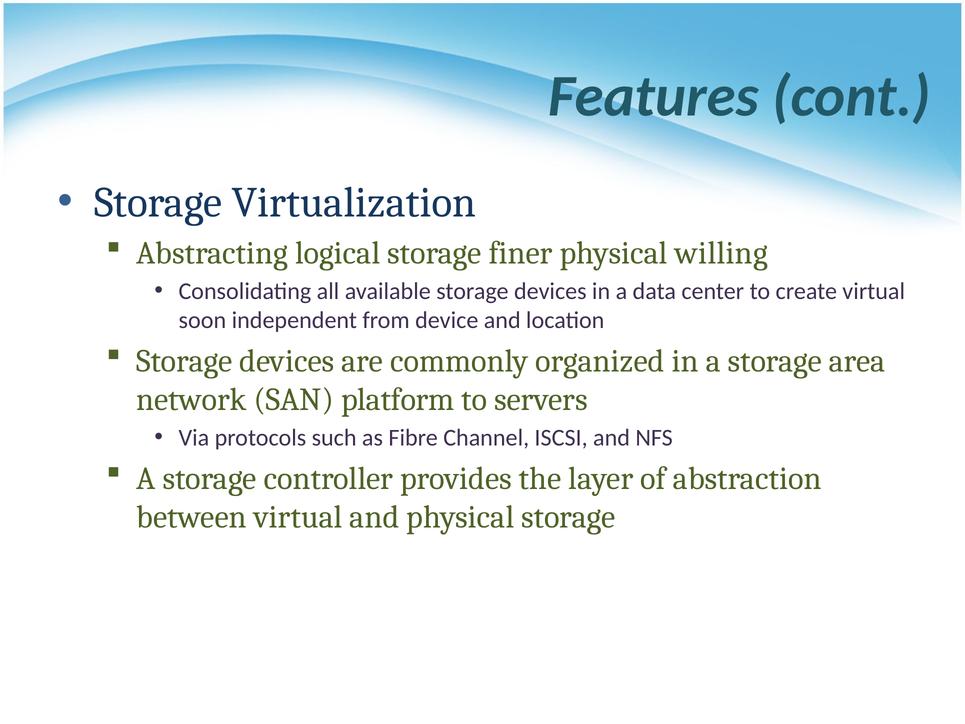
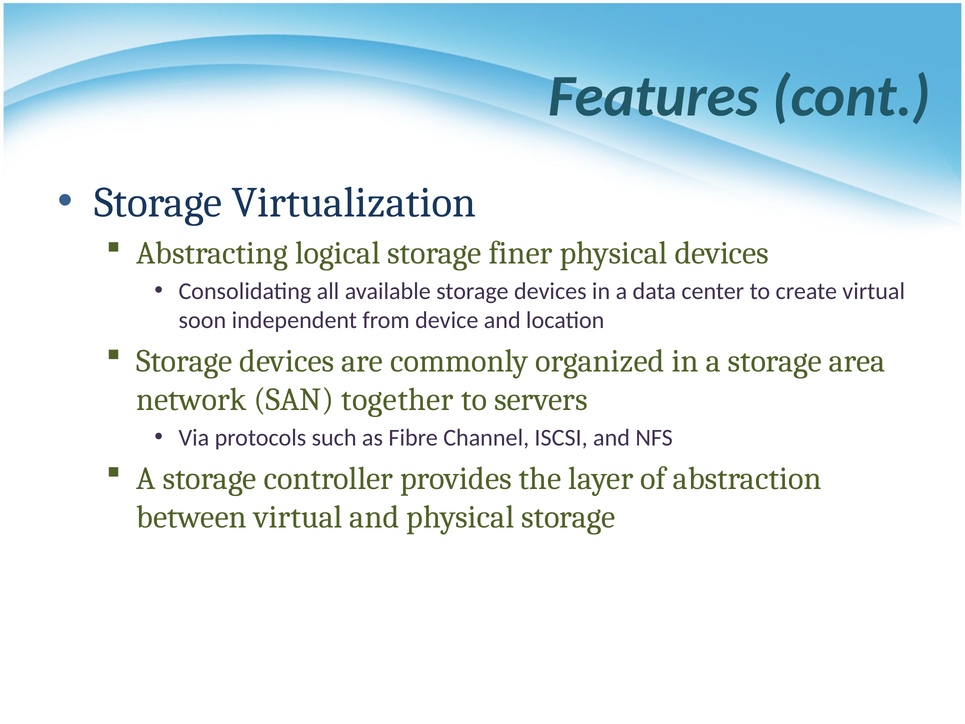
physical willing: willing -> devices
platform: platform -> together
